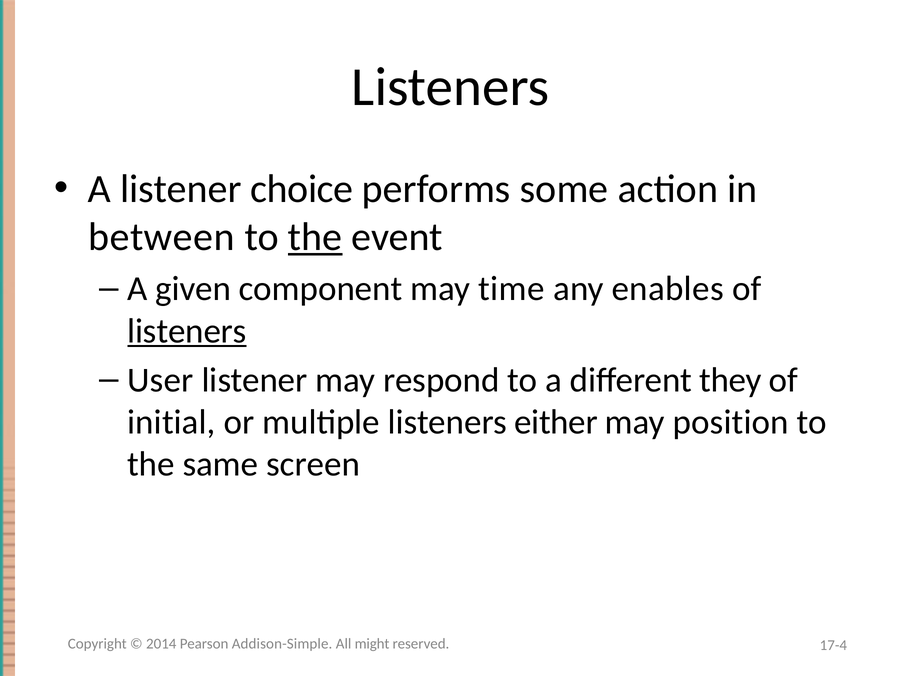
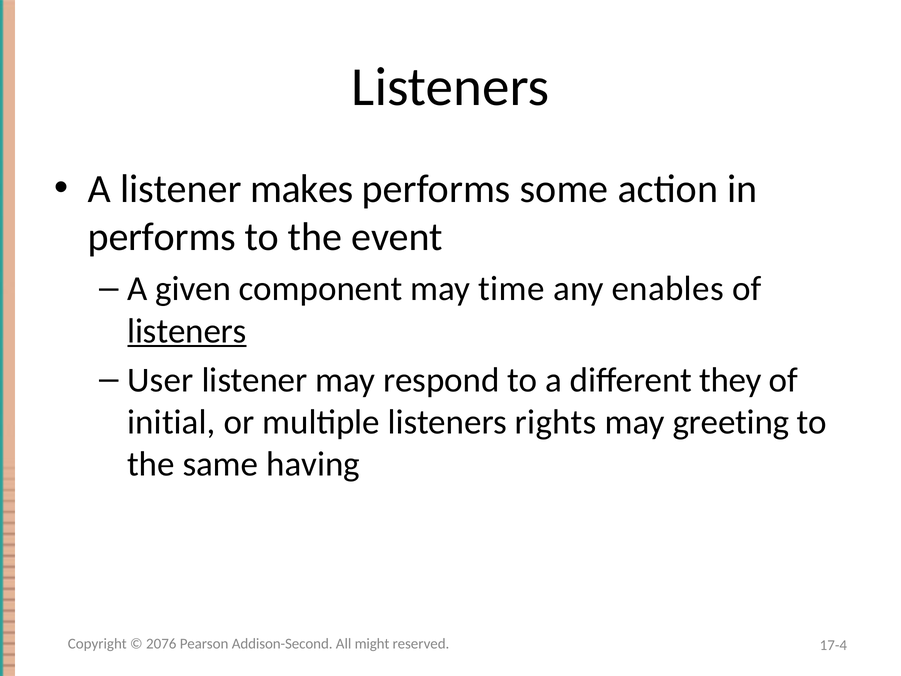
choice: choice -> makes
between at (162, 237): between -> performs
the at (315, 237) underline: present -> none
either: either -> rights
position: position -> greeting
screen: screen -> having
2014: 2014 -> 2076
Addison-Simple: Addison-Simple -> Addison-Second
